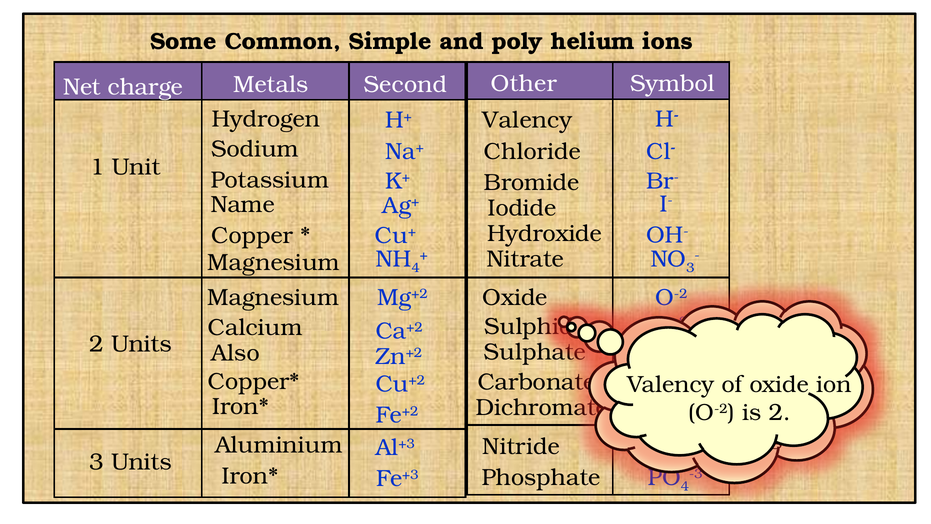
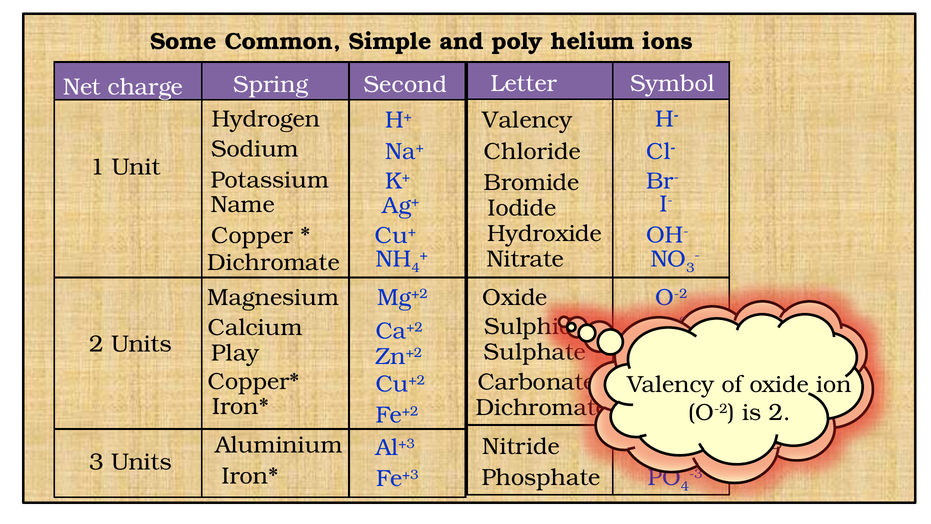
Other: Other -> Letter
Metals: Metals -> Spring
Magnesium at (274, 263): Magnesium -> Dichromate
Also: Also -> Play
